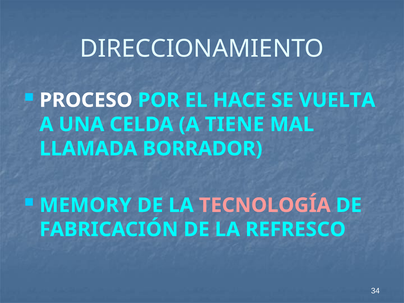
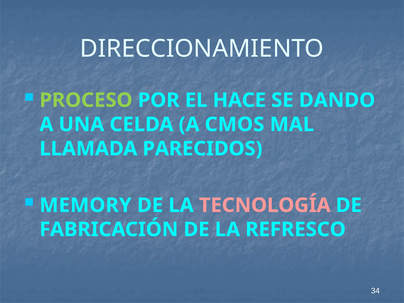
PROCESO colour: white -> light green
VUELTA: VUELTA -> DANDO
TIENE: TIENE -> CMOS
BORRADOR: BORRADOR -> PARECIDOS
